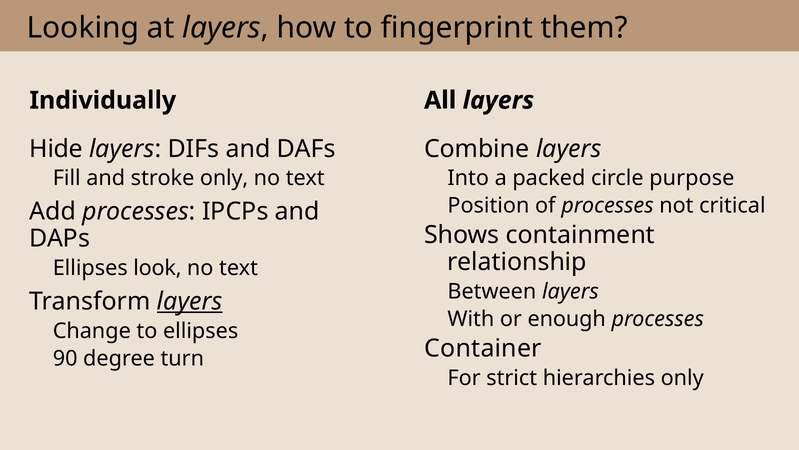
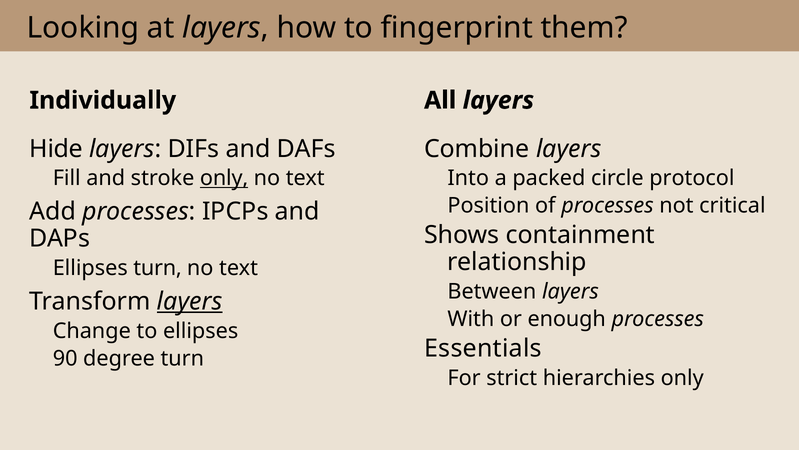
only at (224, 178) underline: none -> present
purpose: purpose -> protocol
Ellipses look: look -> turn
Container: Container -> Essentials
